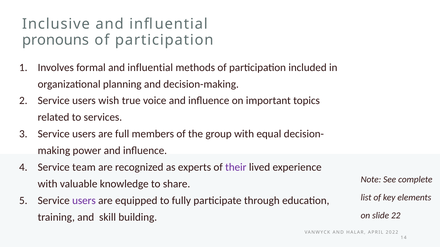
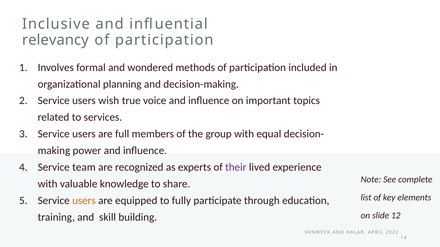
pronouns: pronouns -> relevancy
formal and influential: influential -> wondered
users at (84, 201) colour: purple -> orange
22: 22 -> 12
